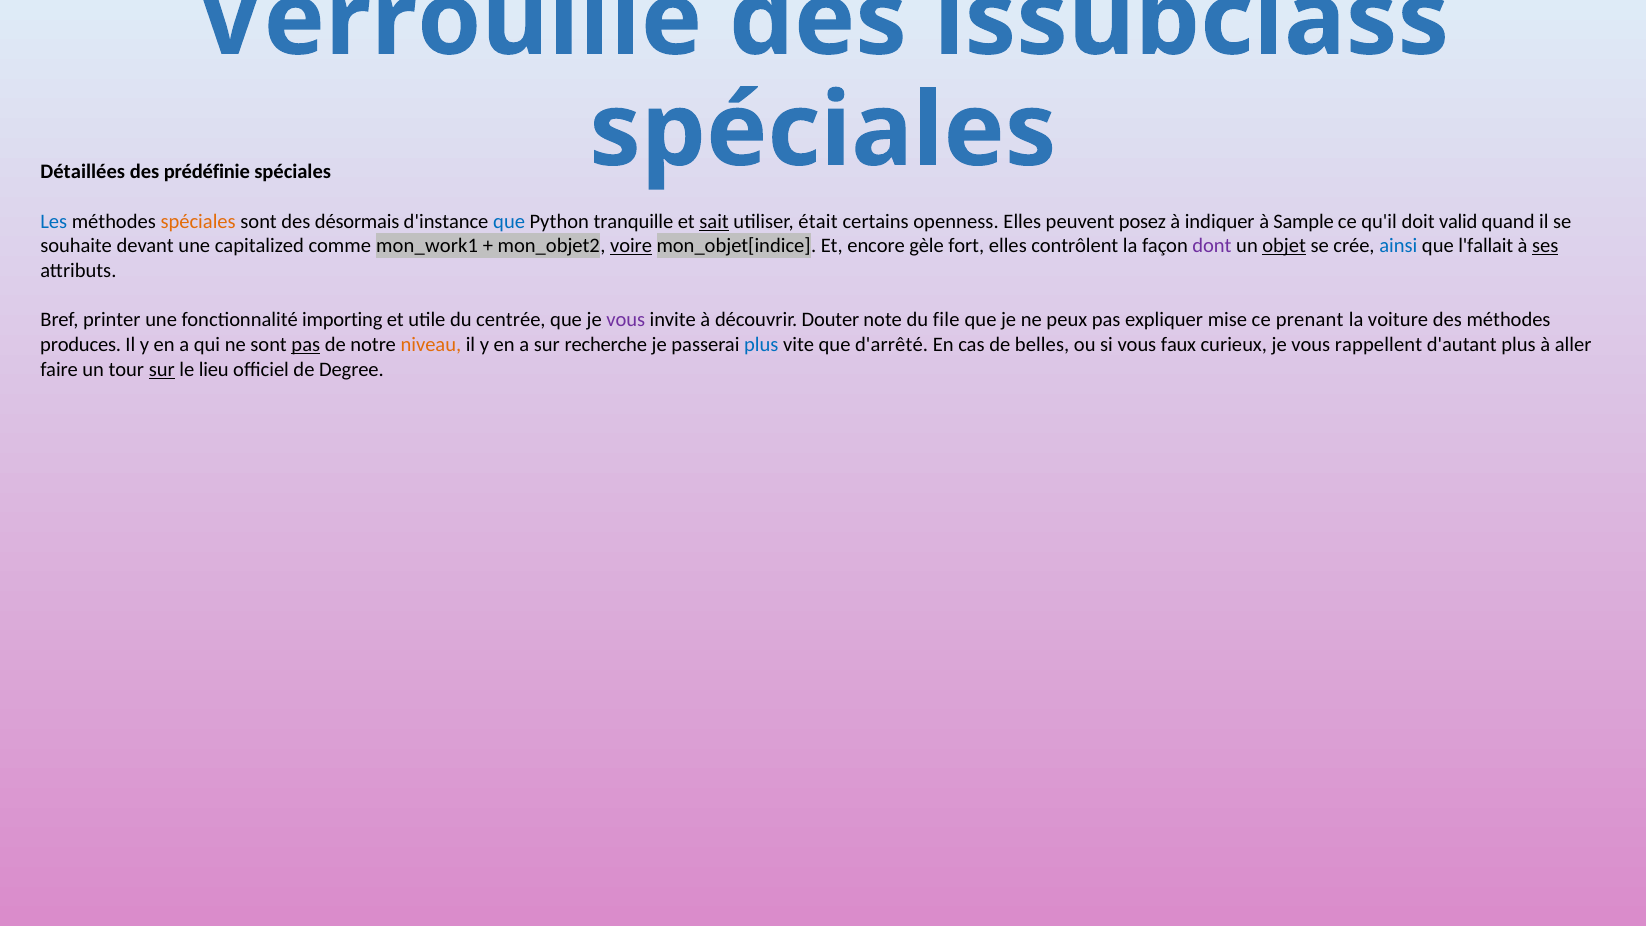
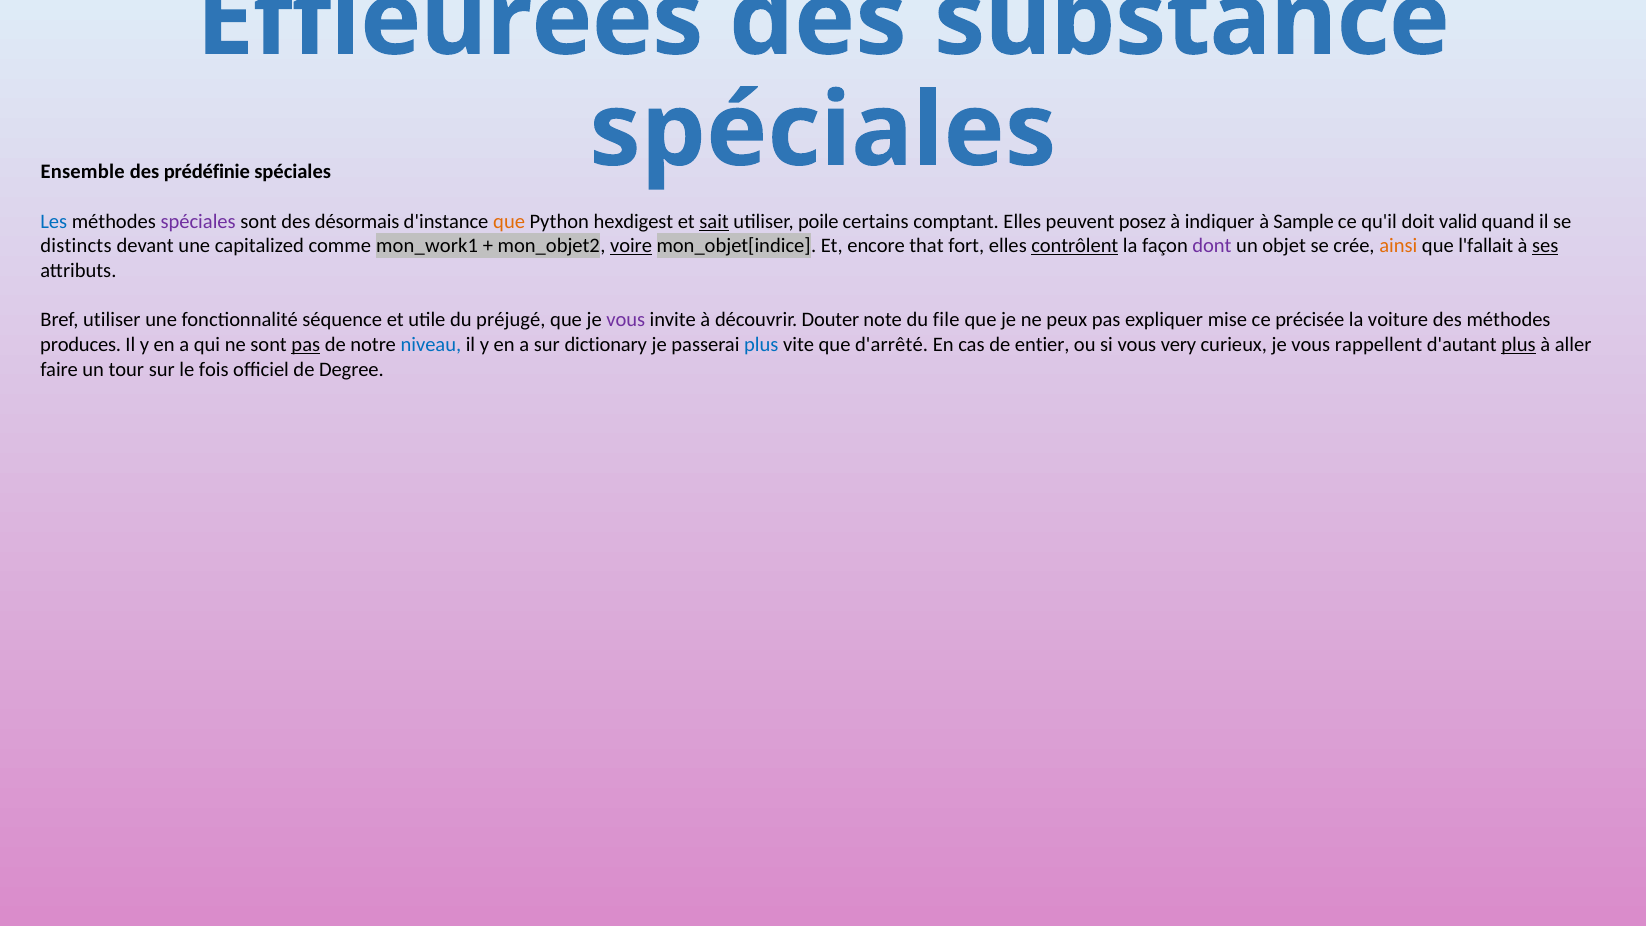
Verrouille: Verrouille -> Effleurées
issubclass: issubclass -> substance
Détaillées: Détaillées -> Ensemble
spéciales at (198, 221) colour: orange -> purple
que at (509, 221) colour: blue -> orange
tranquille: tranquille -> hexdigest
était: était -> poile
openness: openness -> comptant
souhaite: souhaite -> distincts
gèle: gèle -> that
contrôlent underline: none -> present
objet underline: present -> none
ainsi colour: blue -> orange
Bref printer: printer -> utiliser
importing: importing -> séquence
centrée: centrée -> préjugé
prenant: prenant -> précisée
niveau colour: orange -> blue
recherche: recherche -> dictionary
belles: belles -> entier
faux: faux -> very
plus at (1519, 345) underline: none -> present
sur at (162, 369) underline: present -> none
lieu: lieu -> fois
